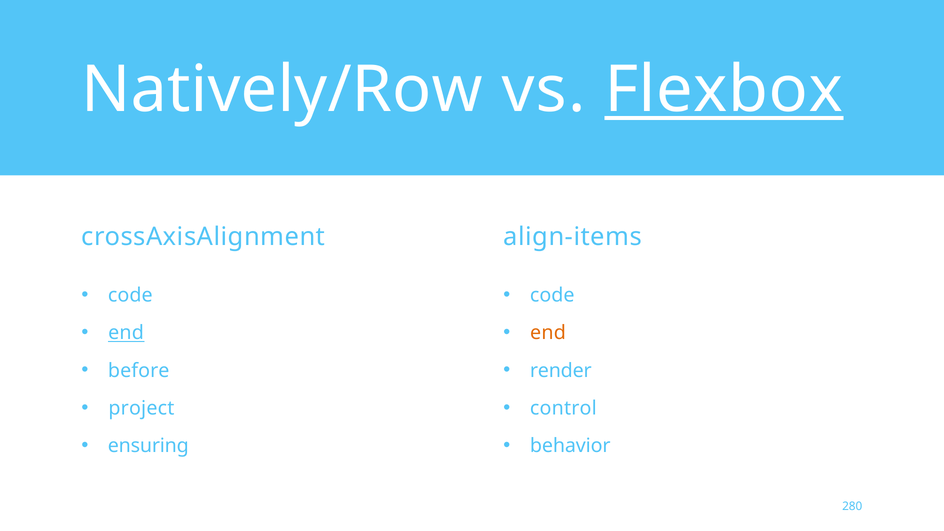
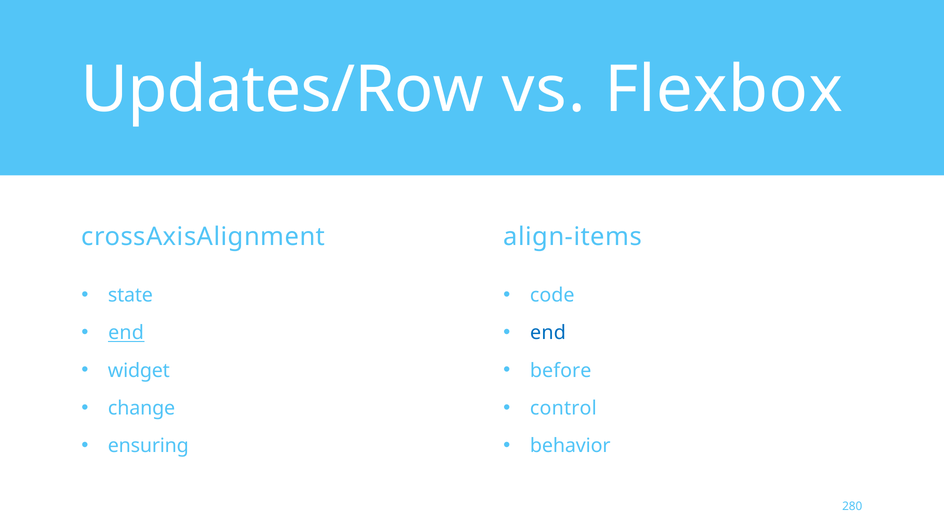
Natively/Row: Natively/Row -> Updates/Row
Flexbox underline: present -> none
code at (130, 295): code -> state
end at (548, 333) colour: orange -> blue
before: before -> widget
render: render -> before
project: project -> change
